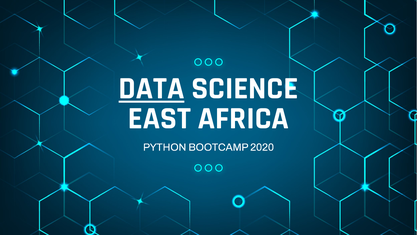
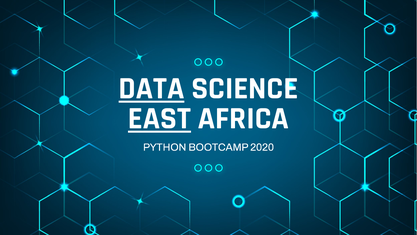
EAST underline: none -> present
